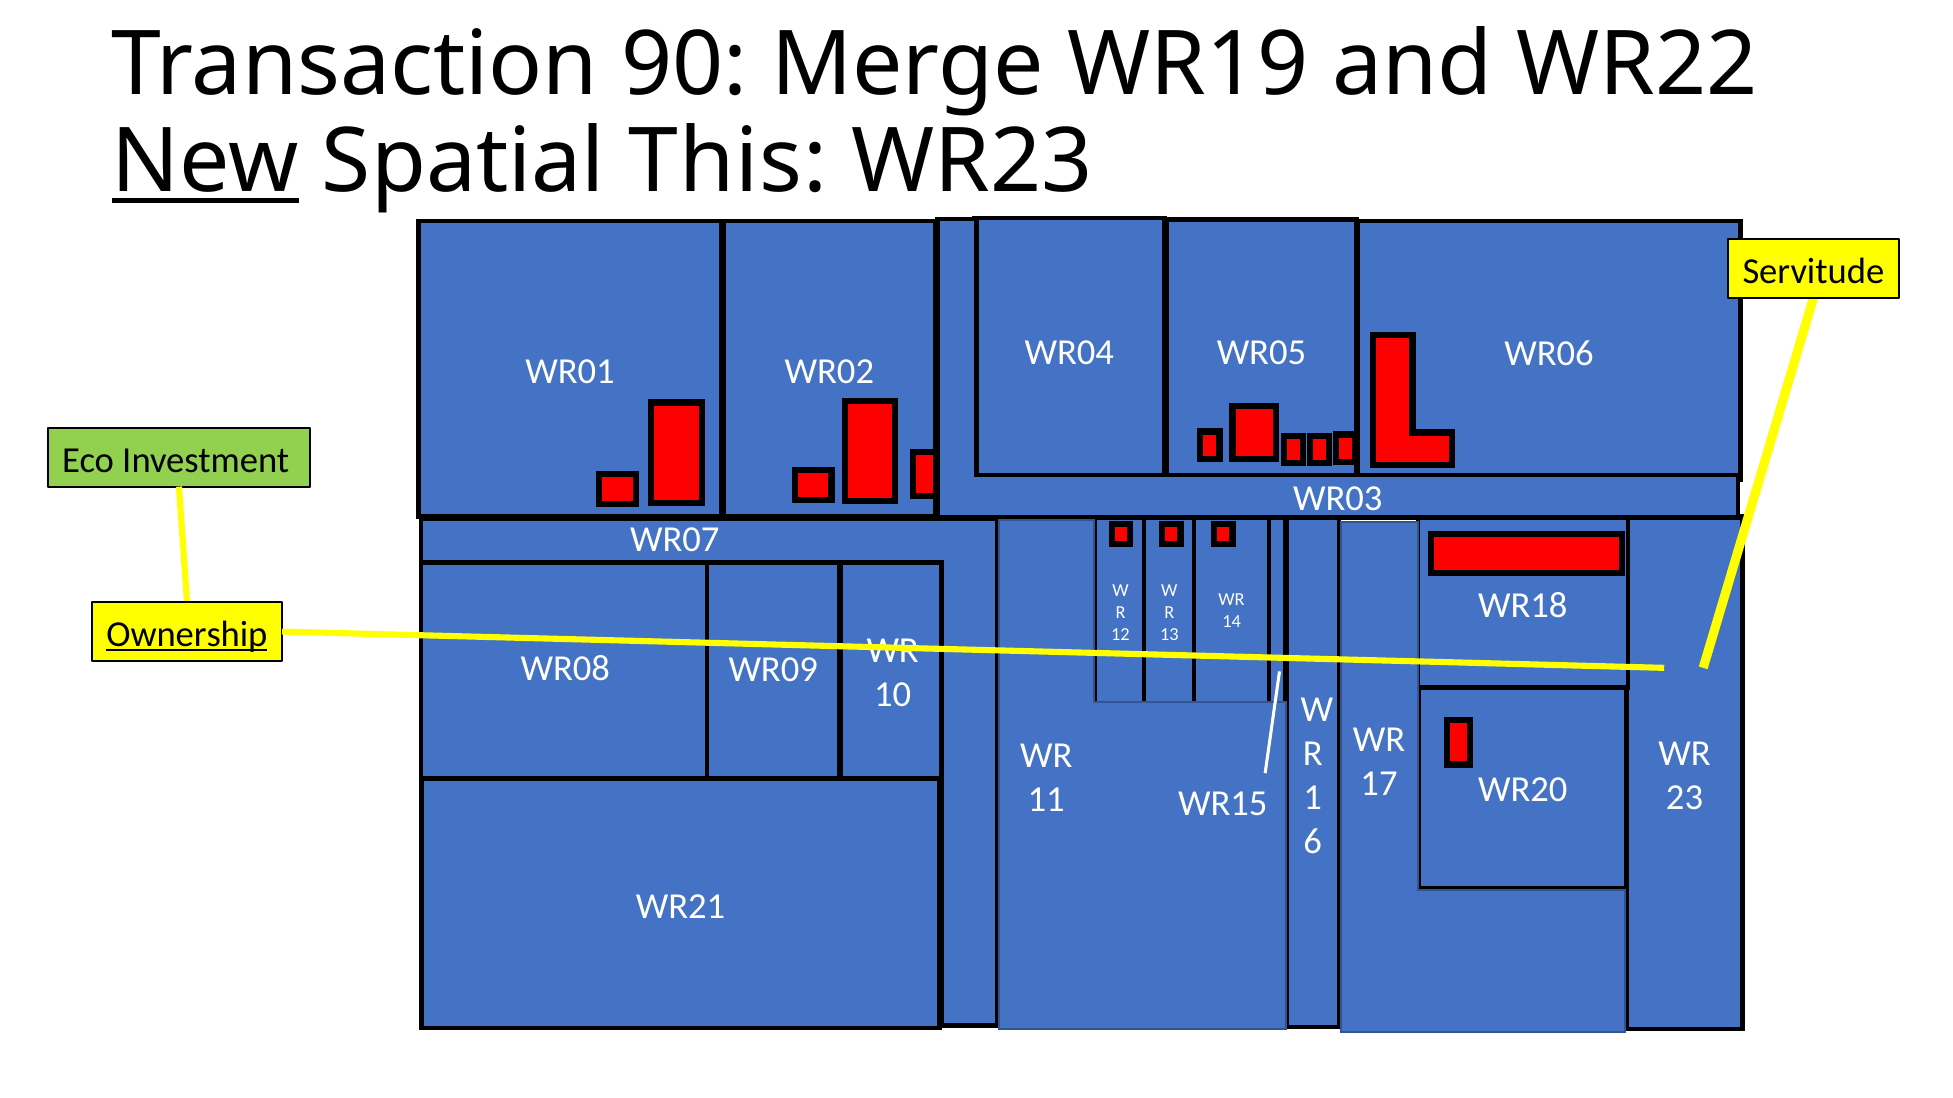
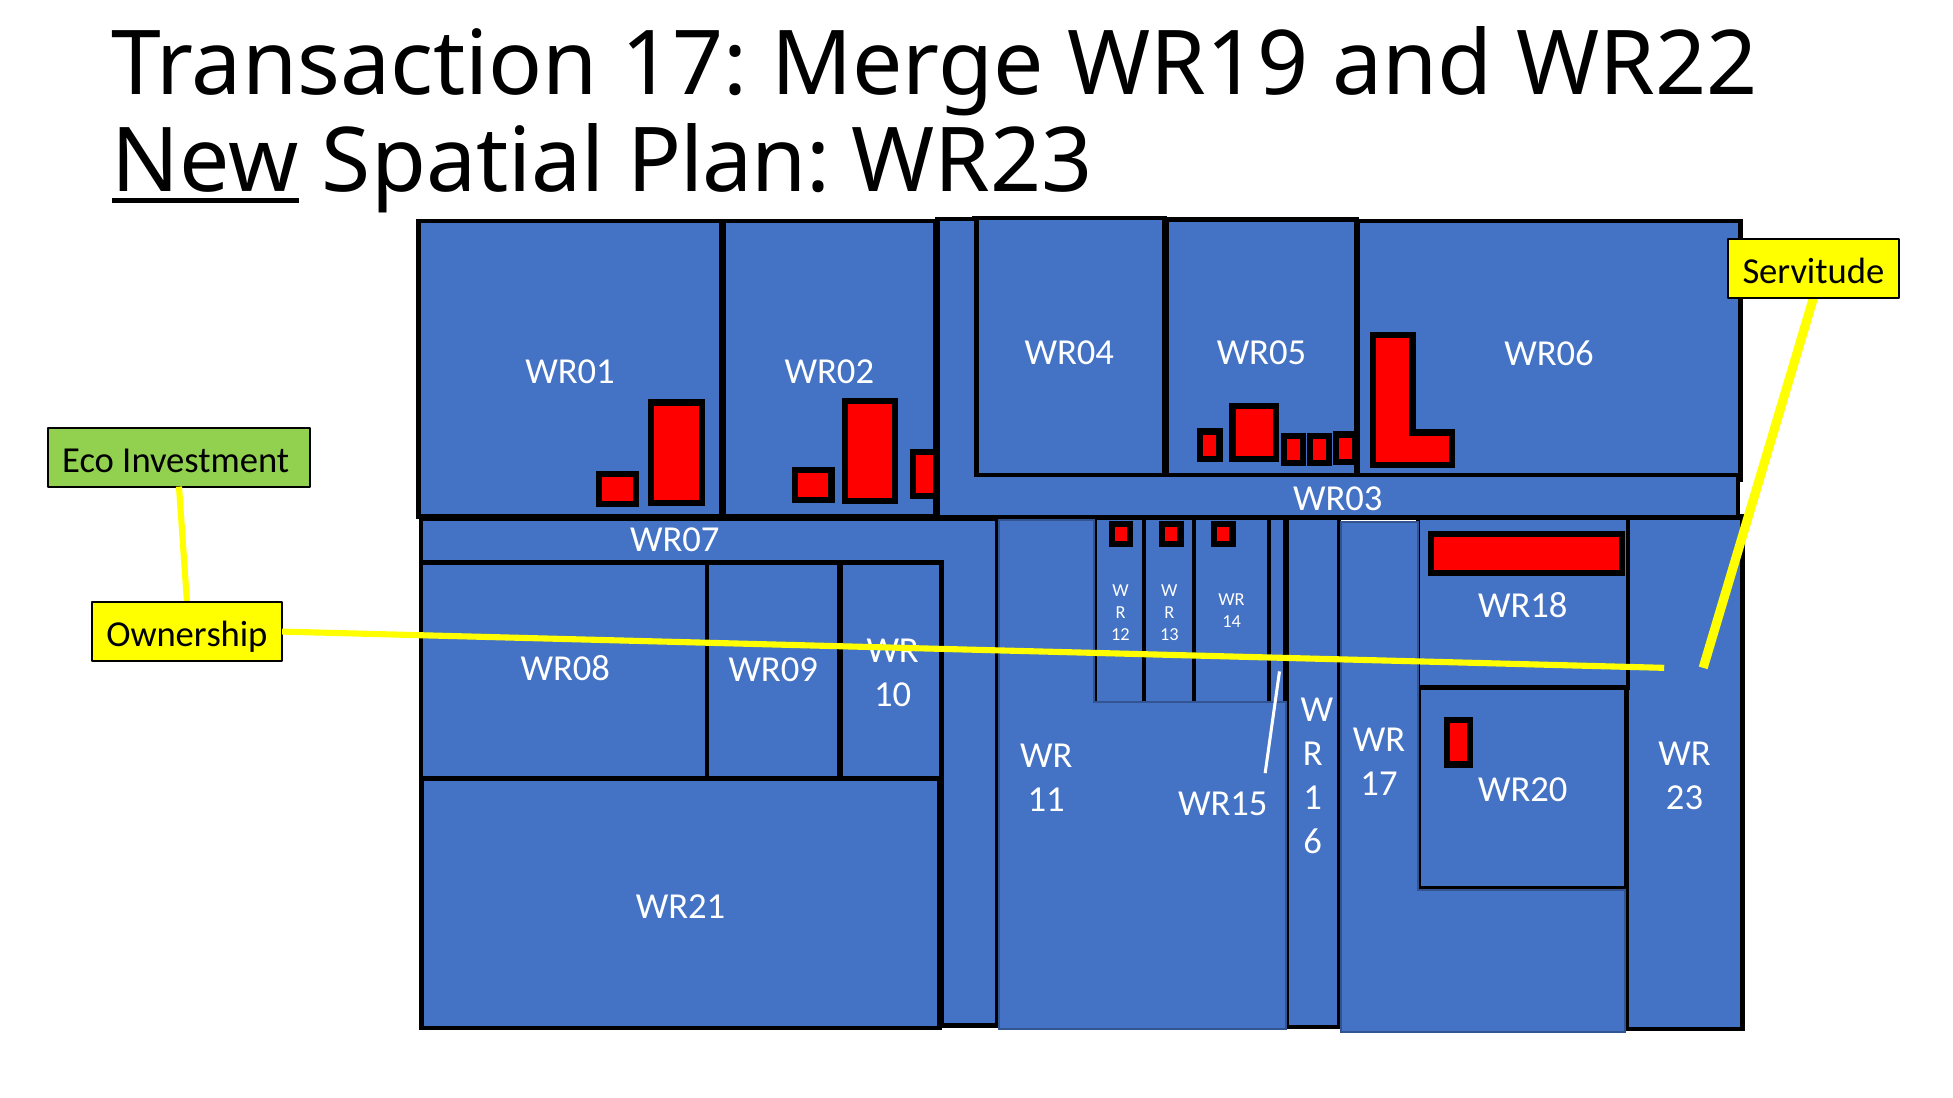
Transaction 90: 90 -> 17
This: This -> Plan
Ownership underline: present -> none
